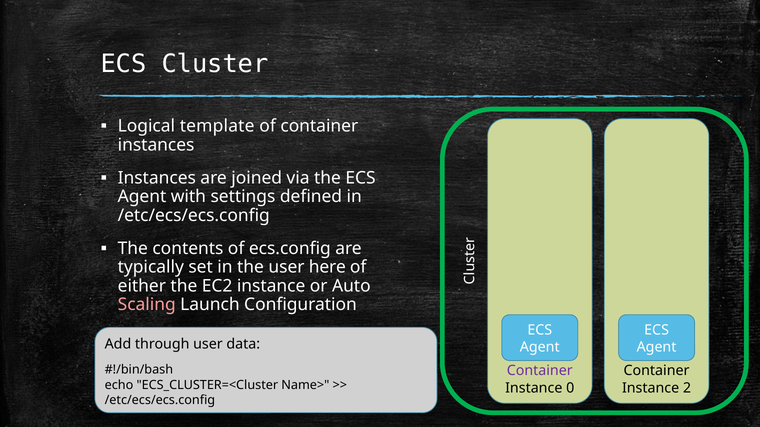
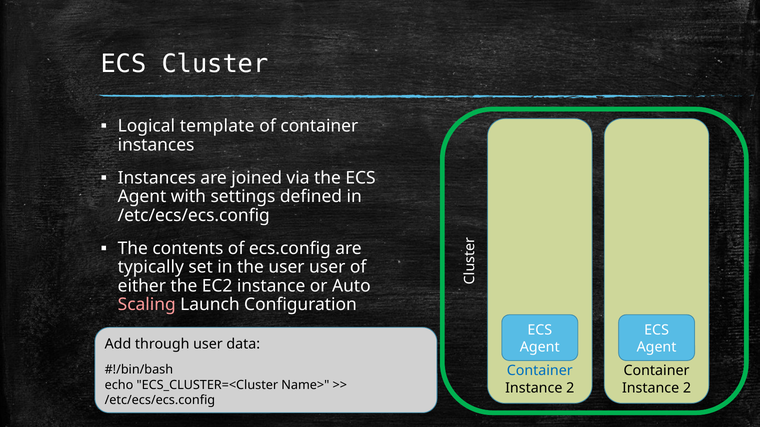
user here: here -> user
Container at (540, 371) colour: purple -> blue
0 at (570, 388): 0 -> 2
